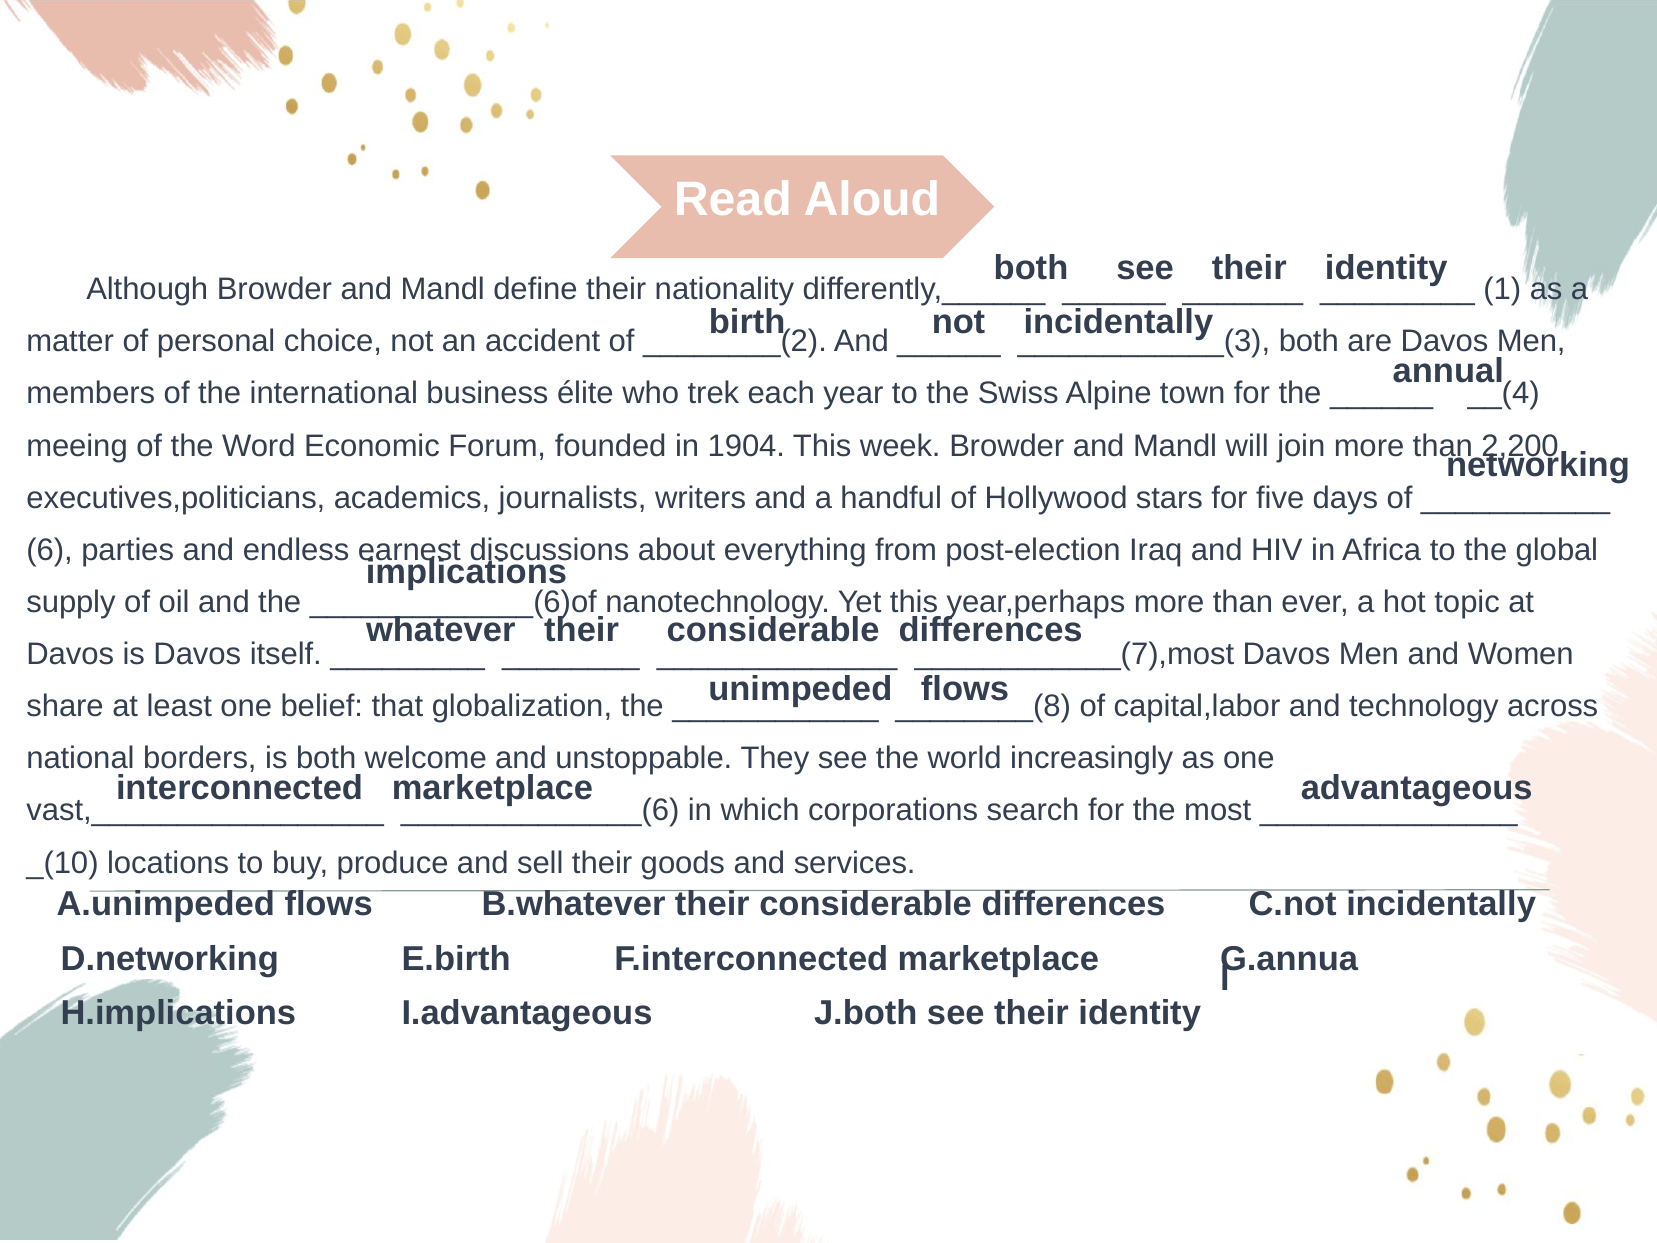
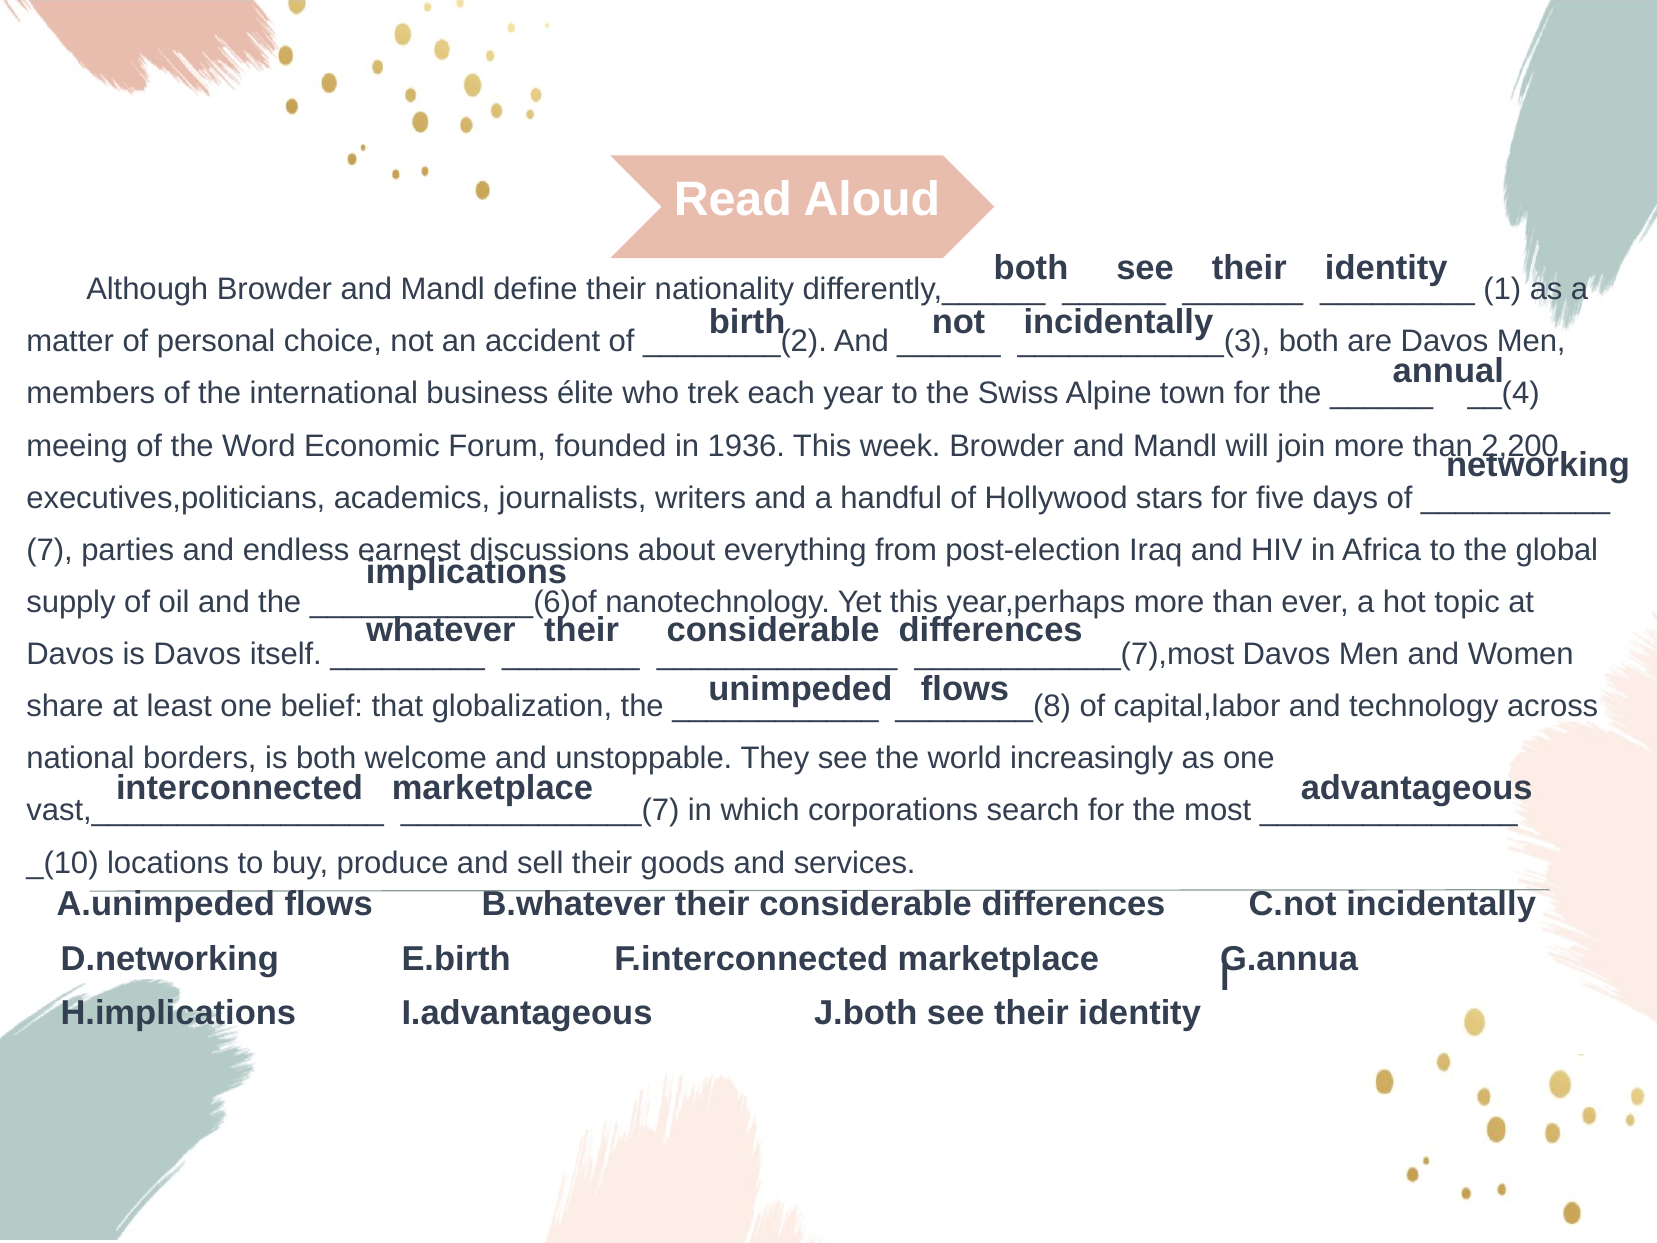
1904: 1904 -> 1936
6: 6 -> 7
______________(6: ______________(6 -> ______________(7
